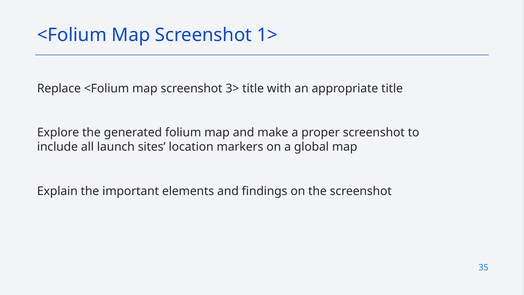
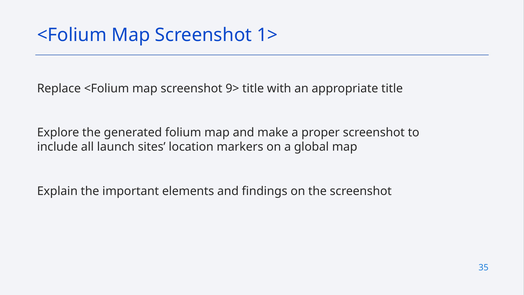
3>: 3> -> 9>
